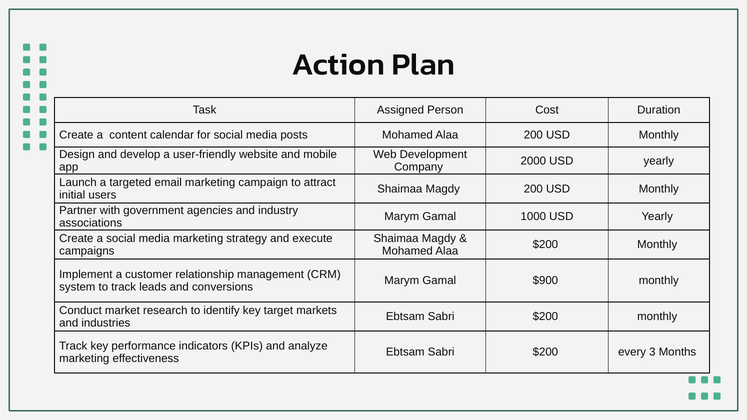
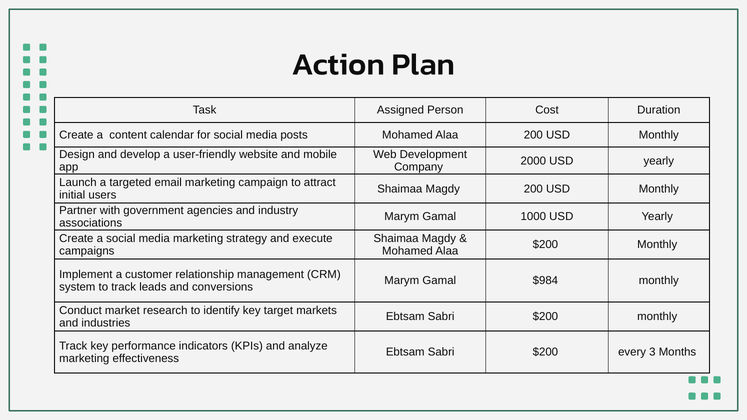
$900: $900 -> $984
